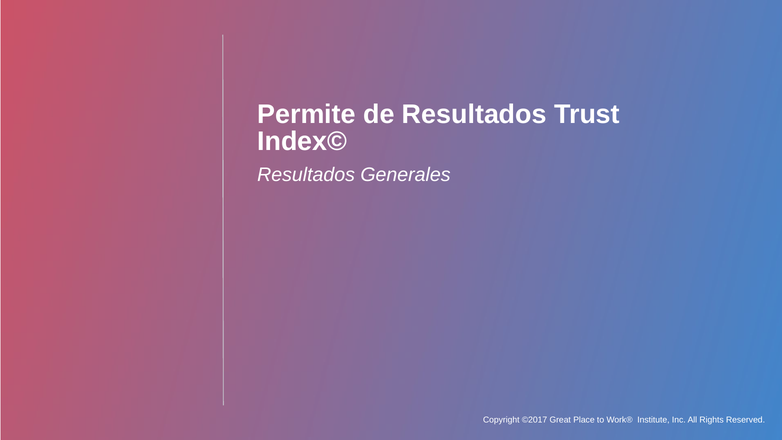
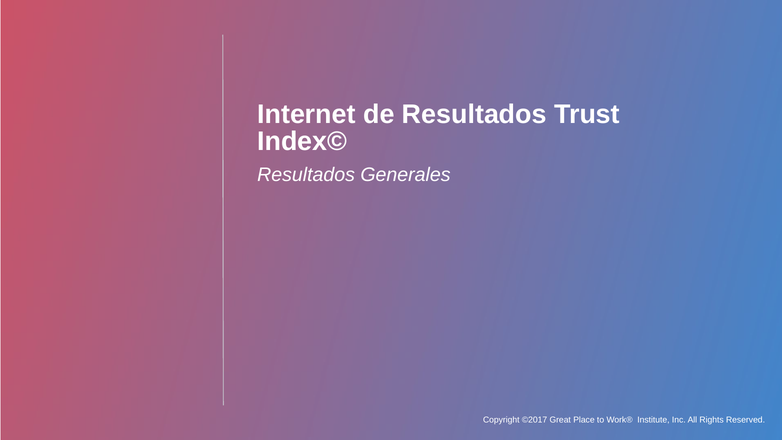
Permite: Permite -> Internet
